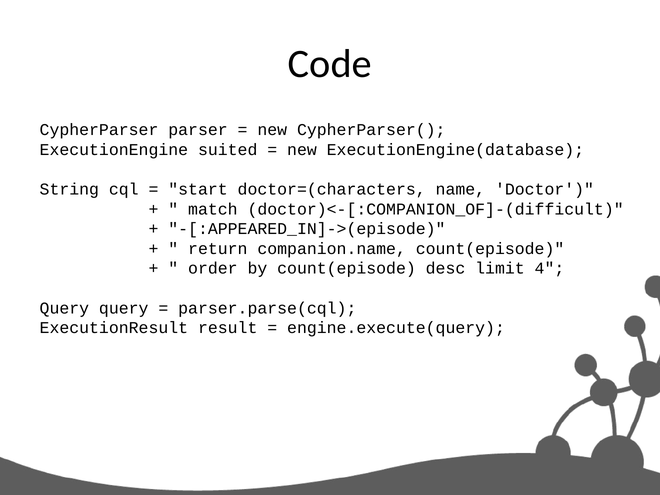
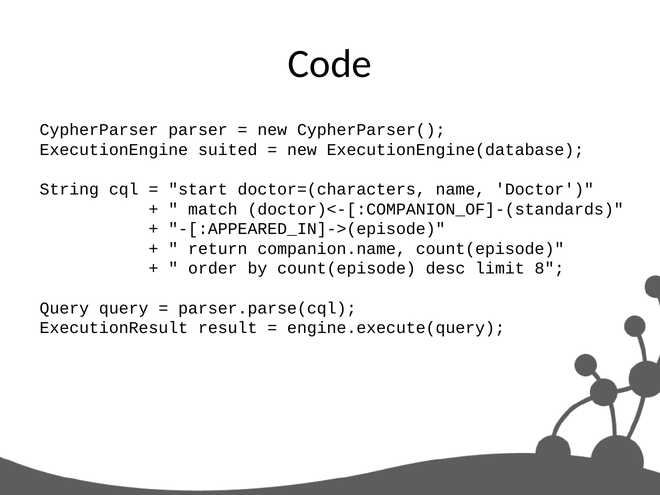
doctor)<-[:COMPANION_OF]-(difficult: doctor)<-[:COMPANION_OF]-(difficult -> doctor)<-[:COMPANION_OF]-(standards
4: 4 -> 8
